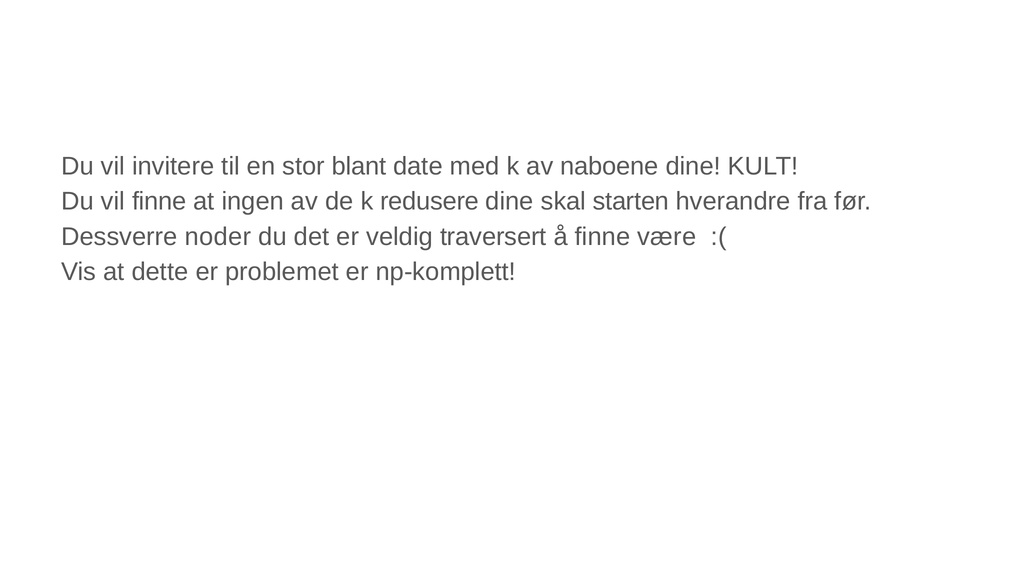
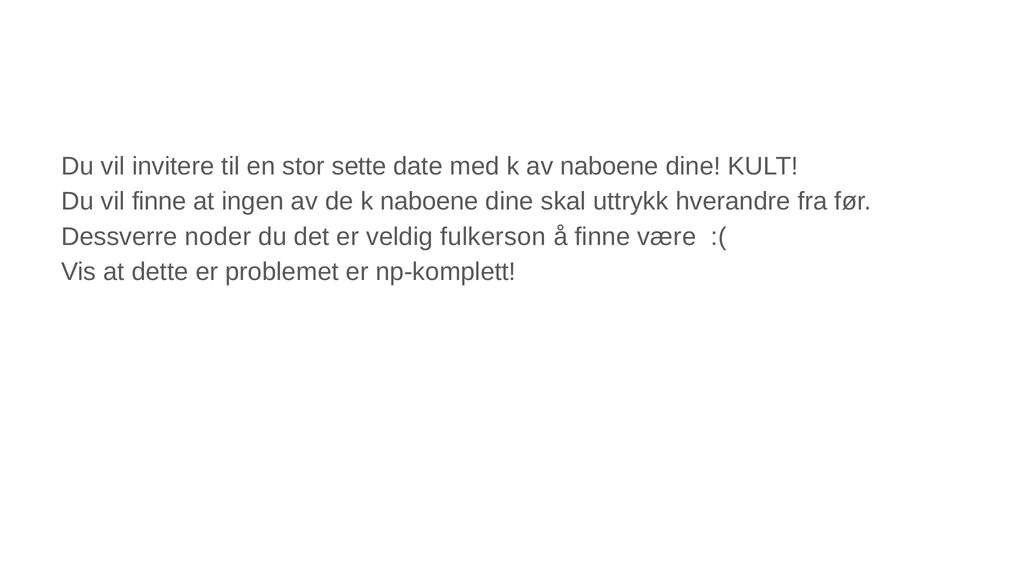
blant: blant -> sette
k redusere: redusere -> naboene
starten: starten -> uttrykk
traversert: traversert -> fulkerson
